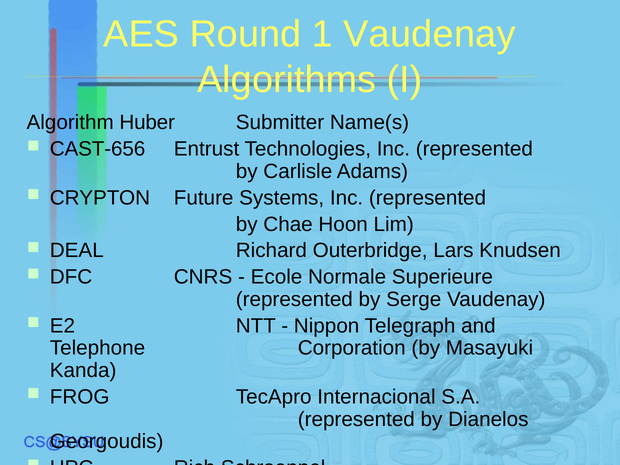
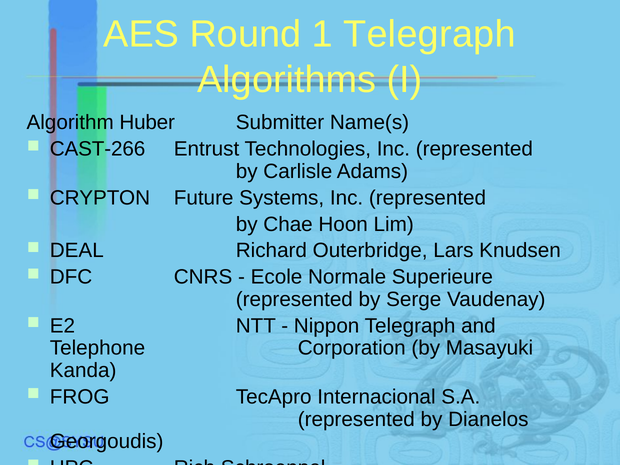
1 Vaudenay: Vaudenay -> Telegraph
CAST-656: CAST-656 -> CAST-266
